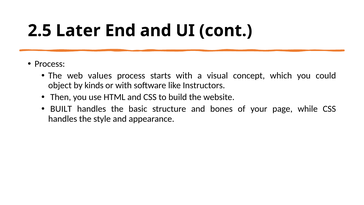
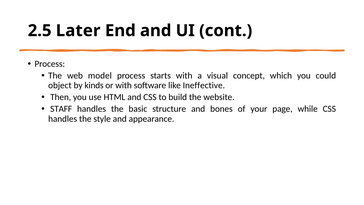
values: values -> model
Instructors: Instructors -> Ineffective
BUILT: BUILT -> STAFF
